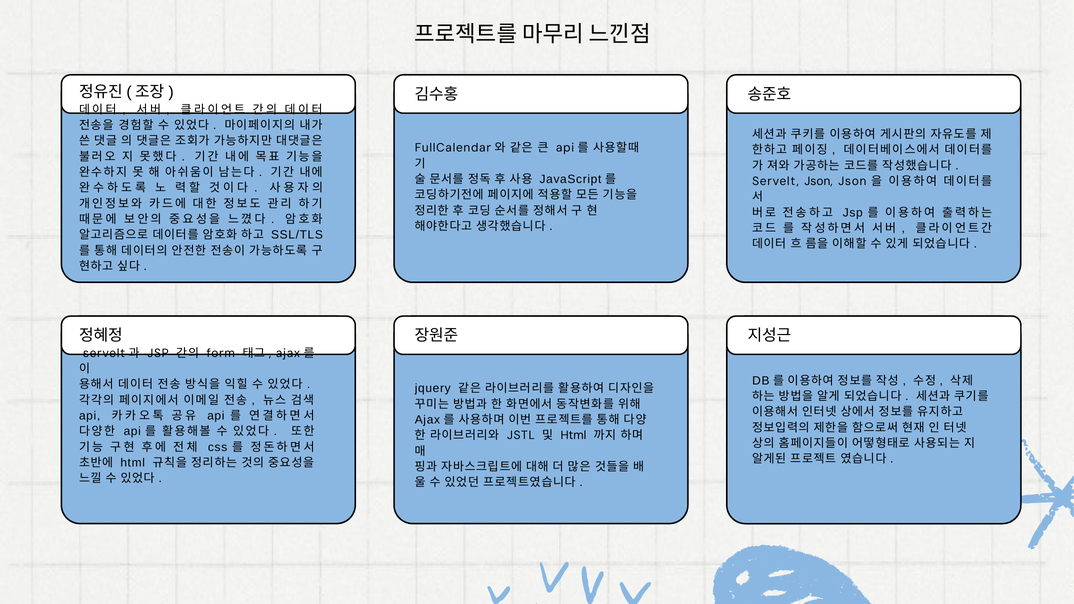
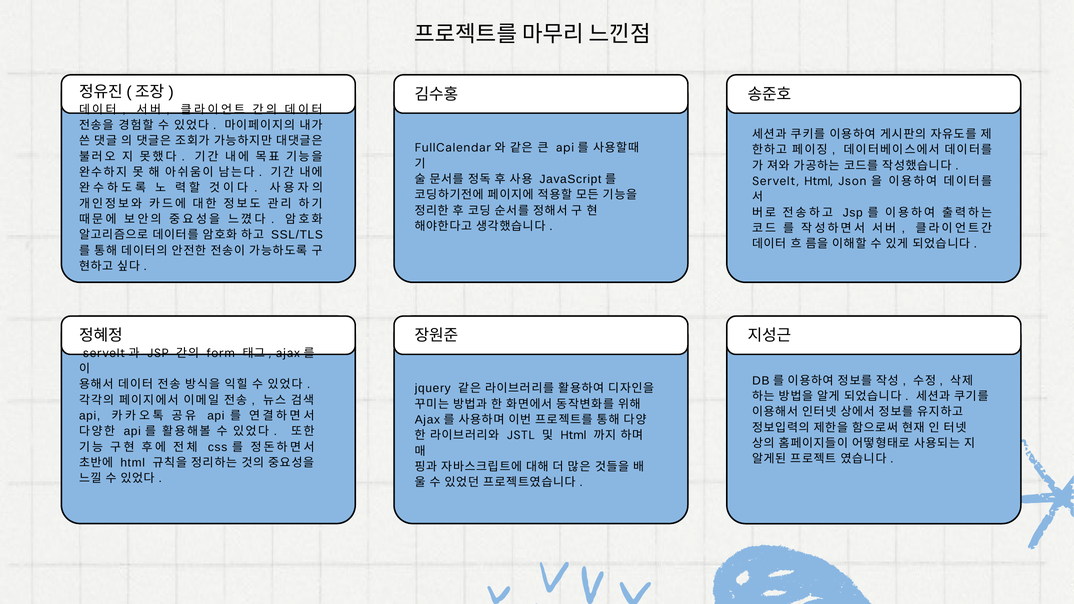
Servelt Json: Json -> Html
